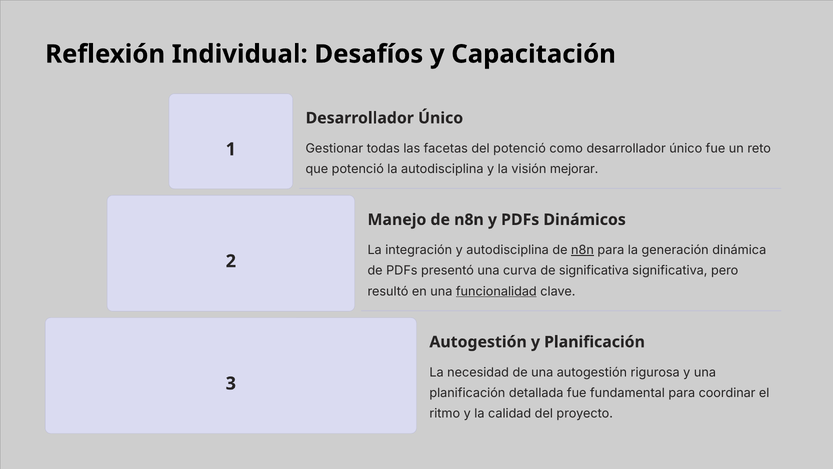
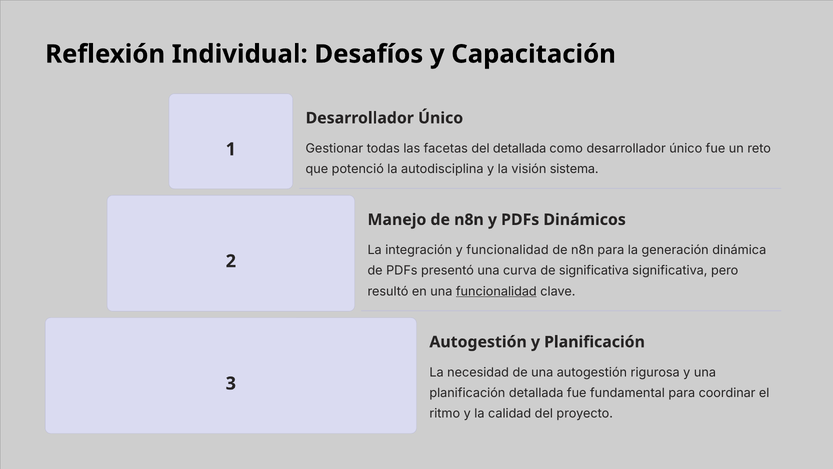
del potenció: potenció -> detallada
mejorar: mejorar -> sistema
y autodisciplina: autodisciplina -> funcionalidad
n8n at (582, 250) underline: present -> none
